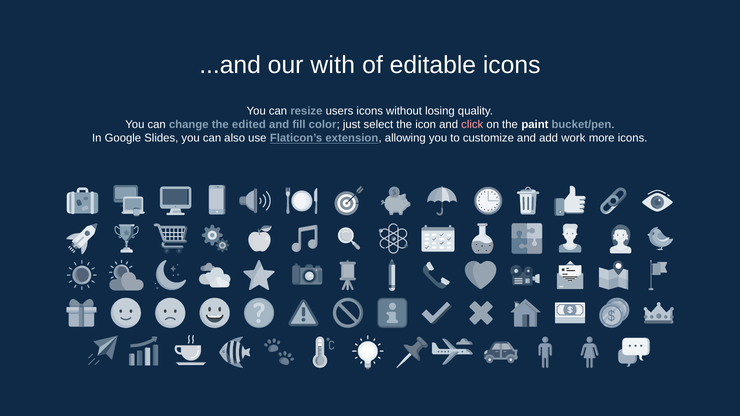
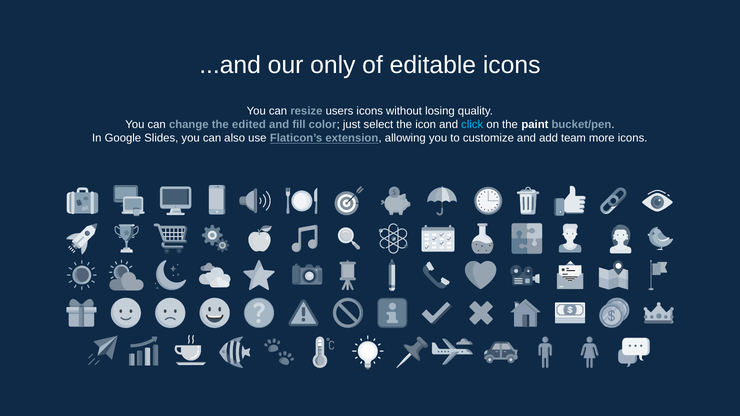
with: with -> only
click colour: pink -> light blue
work: work -> team
